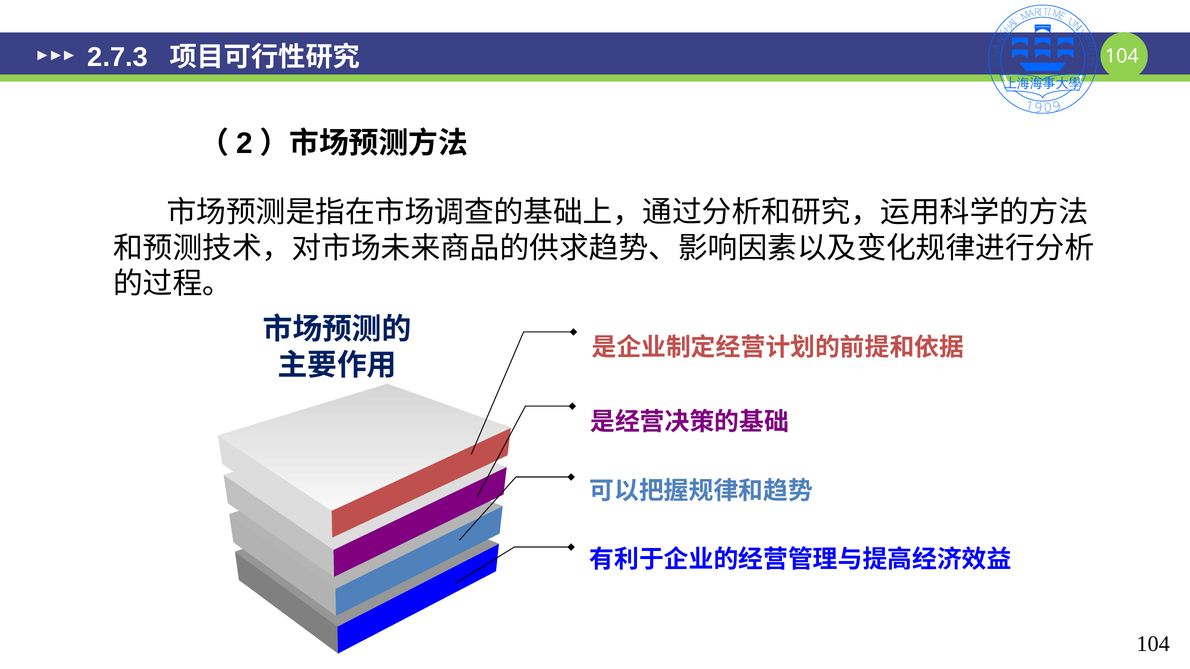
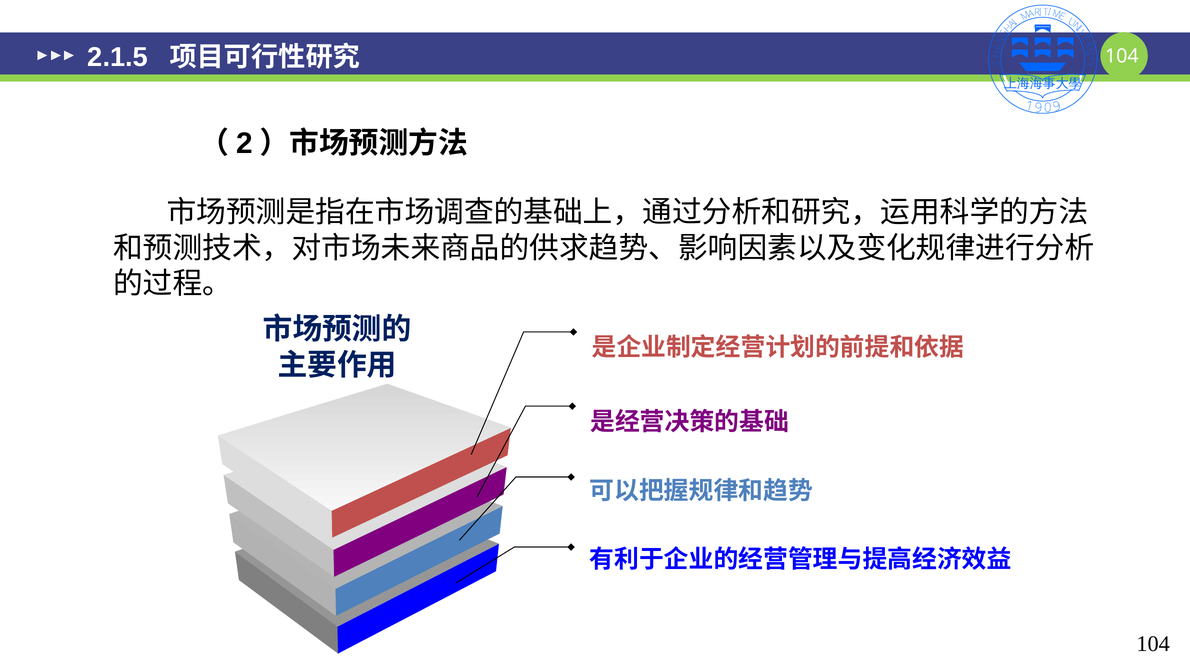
2.7.3: 2.7.3 -> 2.1.5
